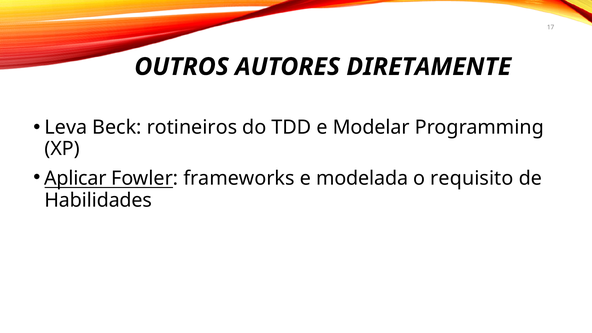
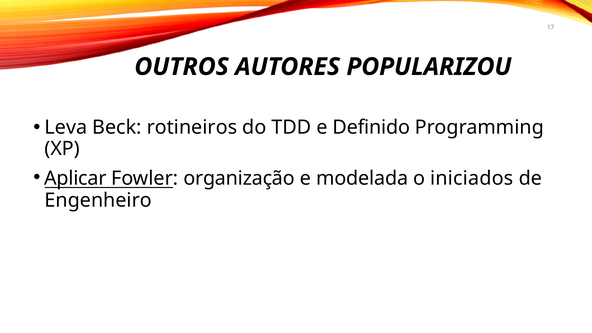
DIRETAMENTE: DIRETAMENTE -> POPULARIZOU
Modelar: Modelar -> Definido
frameworks: frameworks -> organização
requisito: requisito -> iniciados
Habilidades: Habilidades -> Engenheiro
